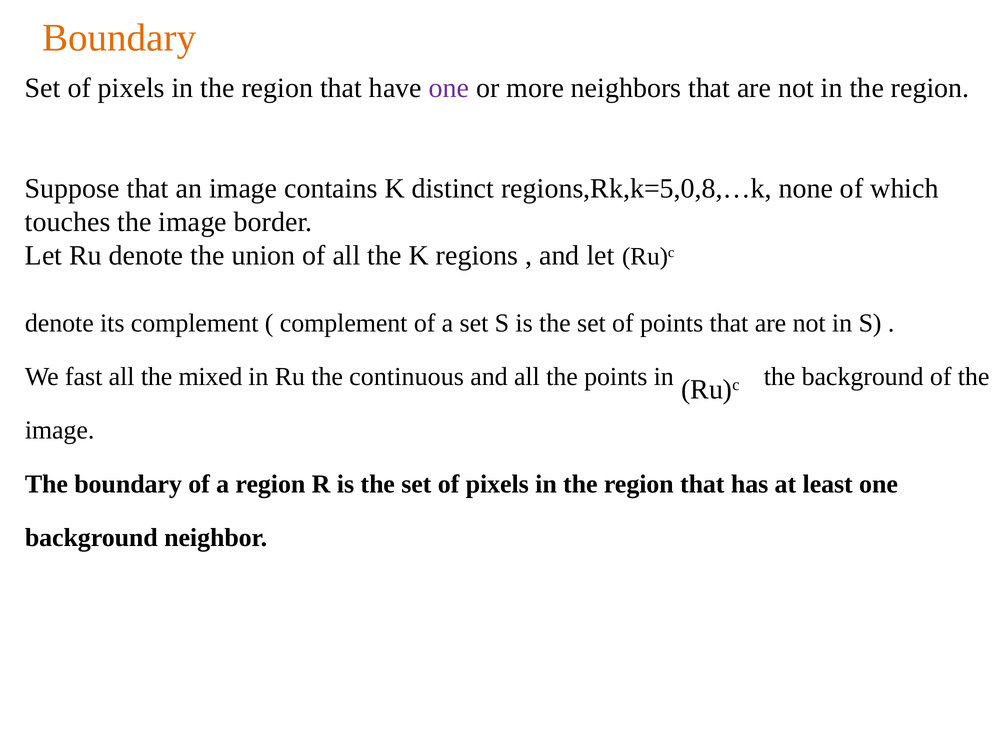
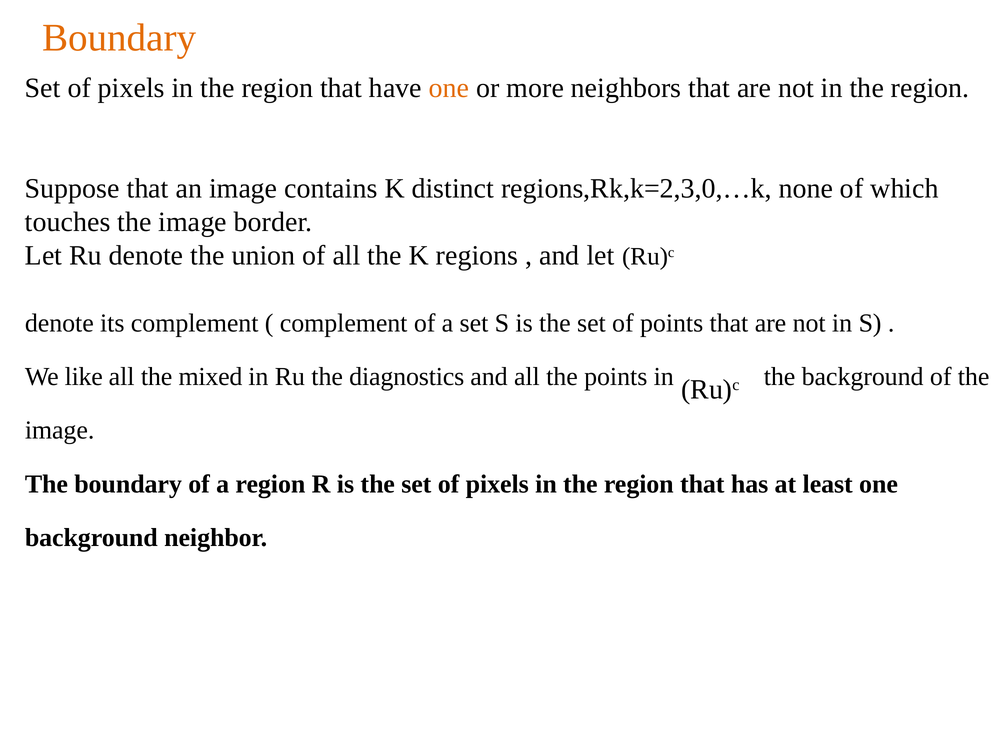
one at (449, 88) colour: purple -> orange
regions,Rk,k=5,0,8,…k: regions,Rk,k=5,0,8,…k -> regions,Rk,k=2,3,0,…k
fast: fast -> like
continuous: continuous -> diagnostics
